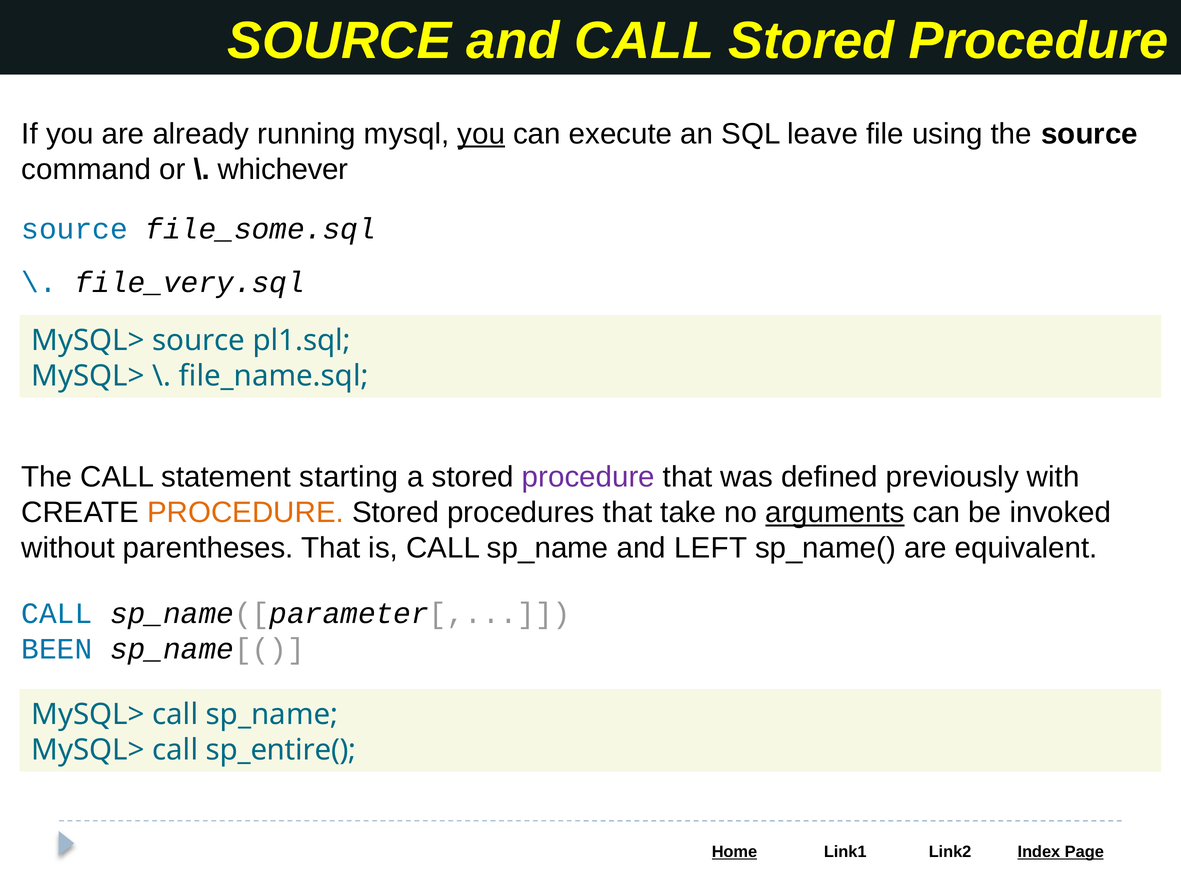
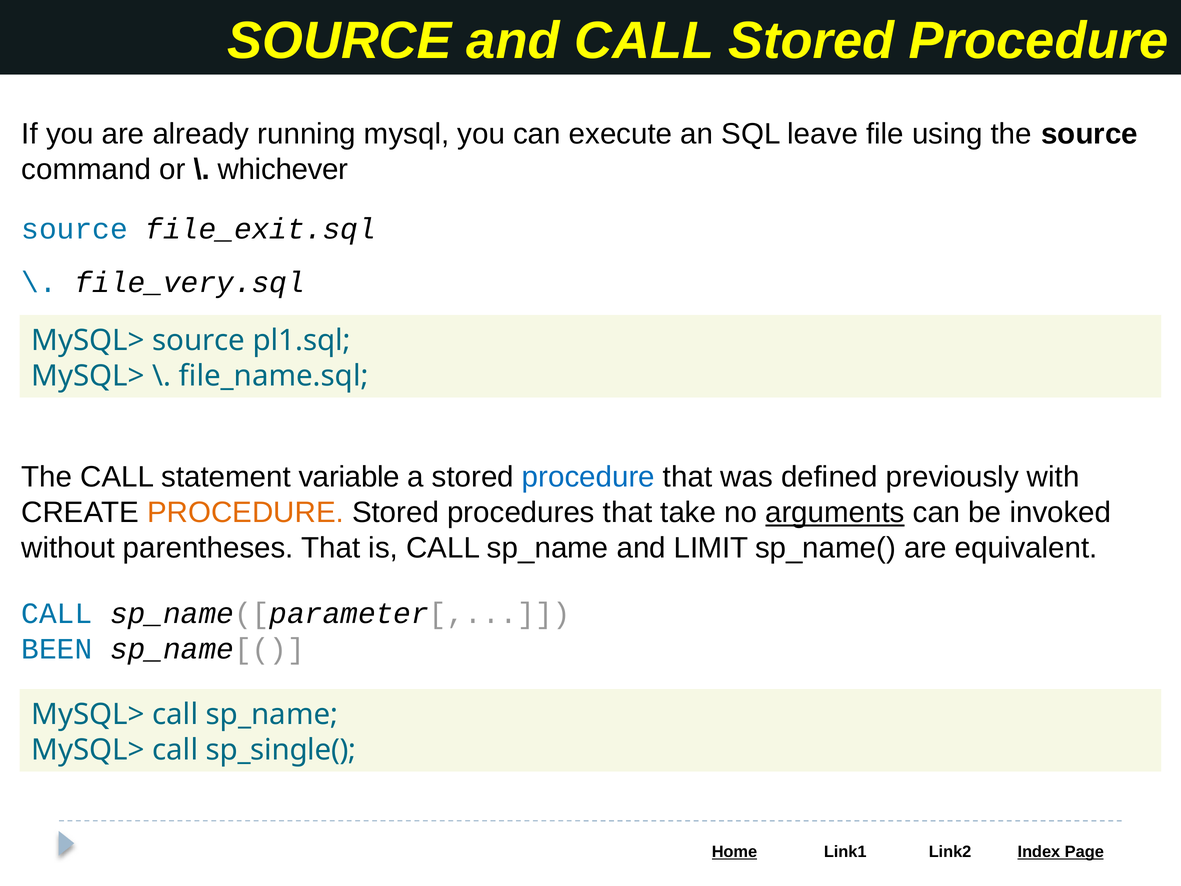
you at (481, 134) underline: present -> none
file_some.sql: file_some.sql -> file_exit.sql
starting: starting -> variable
procedure at (588, 477) colour: purple -> blue
LEFT: LEFT -> LIMIT
sp_entire(: sp_entire( -> sp_single(
